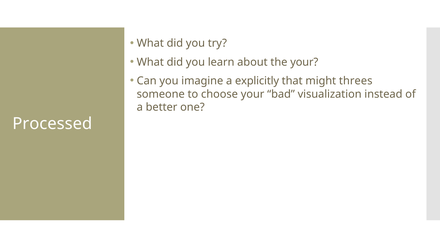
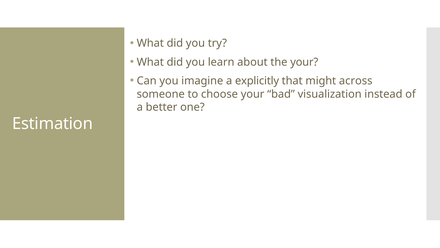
threes: threes -> across
Processed: Processed -> Estimation
